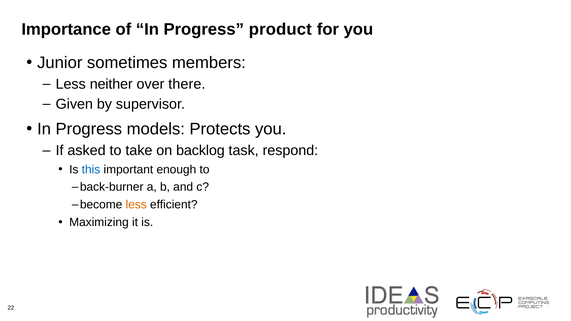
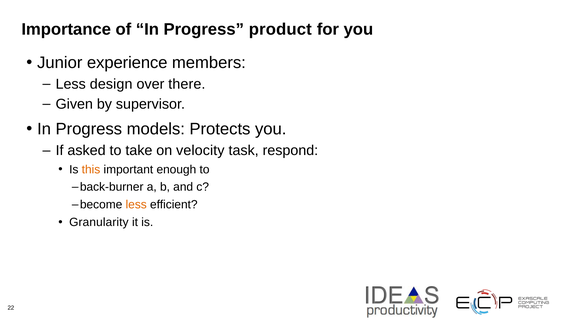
sometimes: sometimes -> experience
neither: neither -> design
backlog: backlog -> velocity
this colour: blue -> orange
Maximizing: Maximizing -> Granularity
